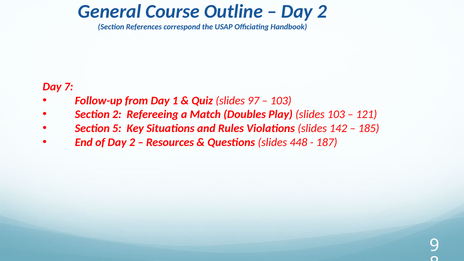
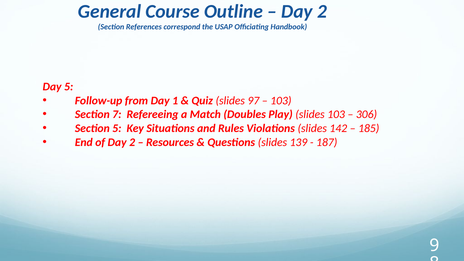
Day 7: 7 -> 5
Section 2: 2 -> 7
121: 121 -> 306
448: 448 -> 139
